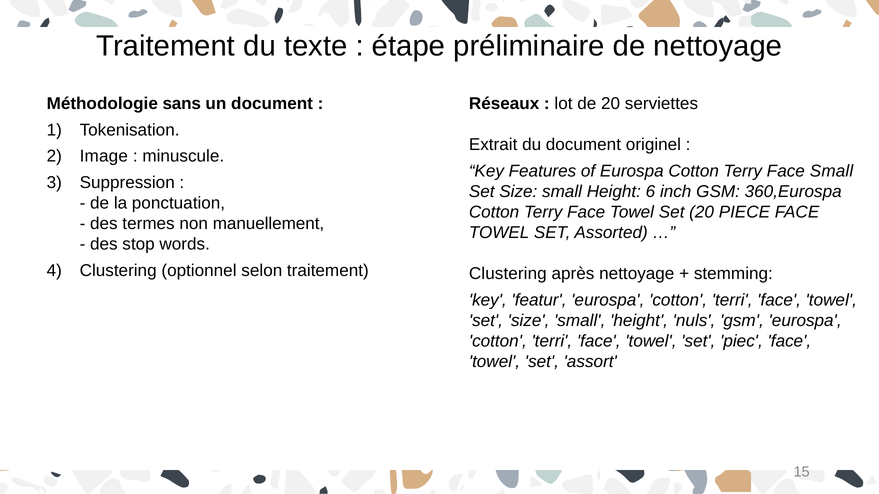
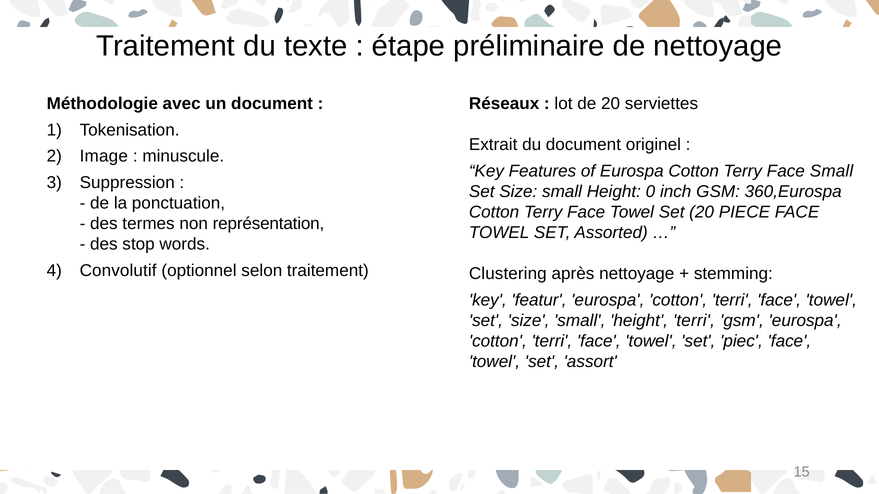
sans: sans -> avec
6: 6 -> 0
manuellement: manuellement -> représentation
4 Clustering: Clustering -> Convolutif
height nuls: nuls -> terri
